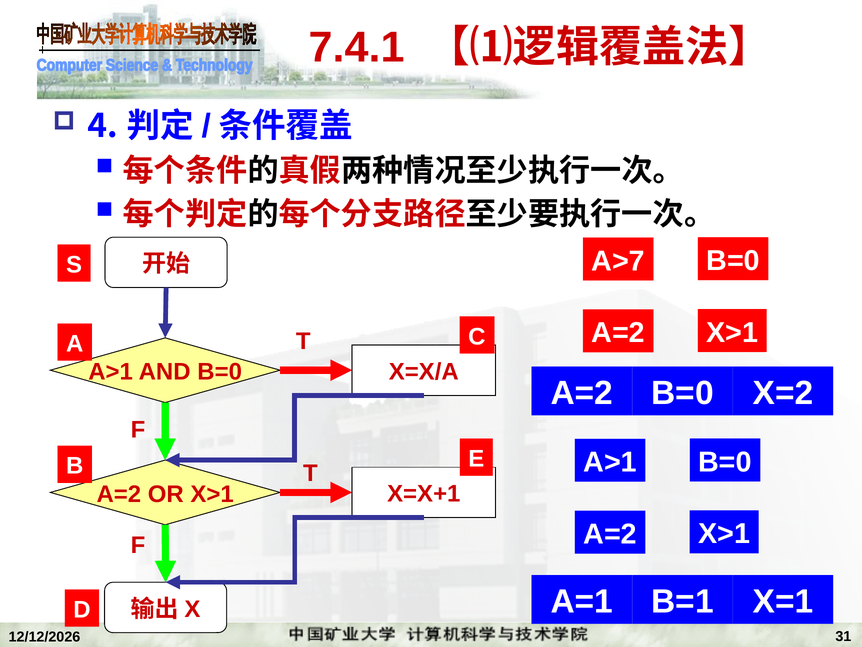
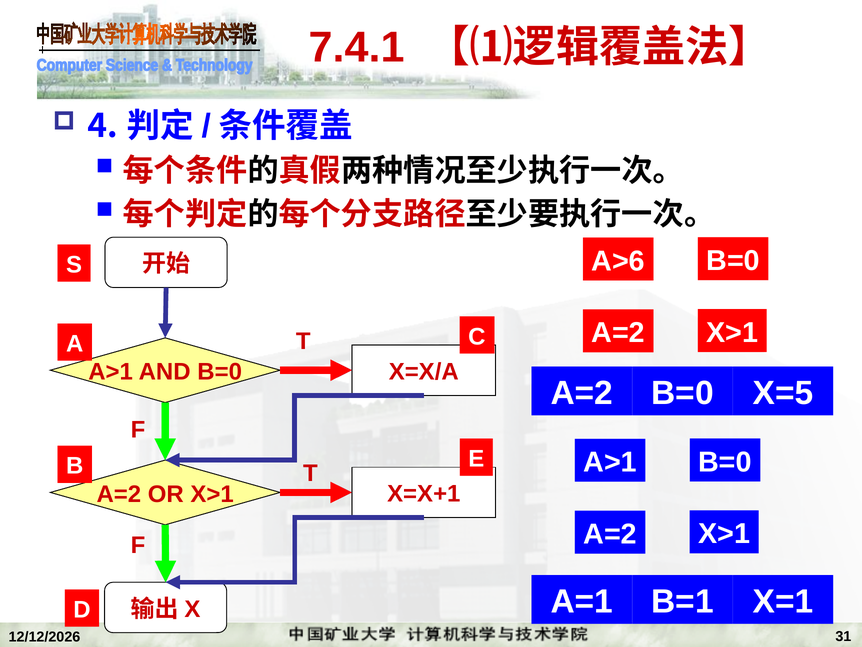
A>7: A>7 -> A>6
X=2: X=2 -> X=5
